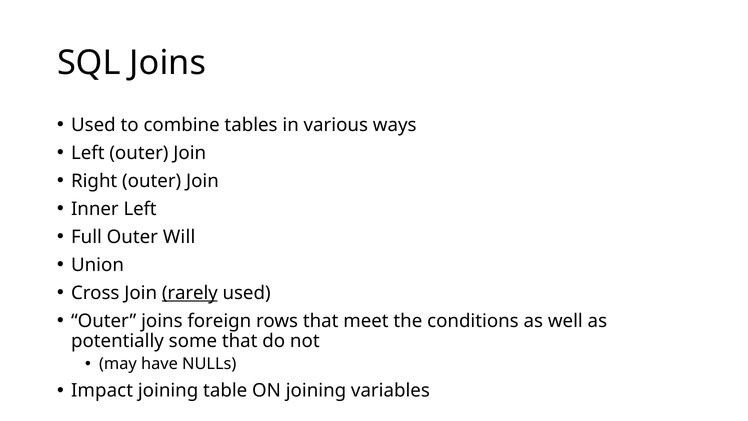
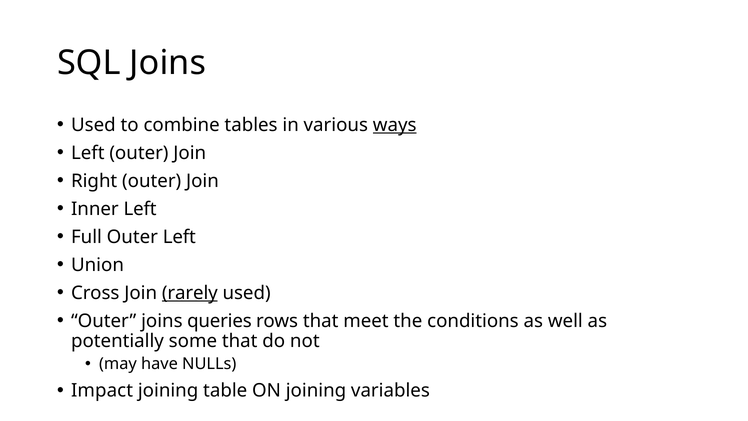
ways underline: none -> present
Outer Will: Will -> Left
foreign: foreign -> queries
